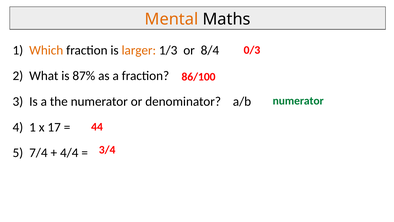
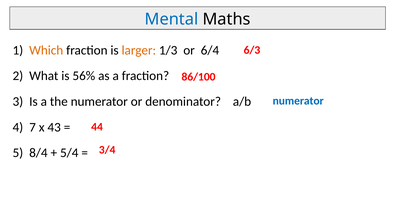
Mental colour: orange -> blue
8/4: 8/4 -> 6/4
0/3: 0/3 -> 6/3
87%: 87% -> 56%
numerator at (298, 101) colour: green -> blue
4 1: 1 -> 7
17: 17 -> 43
7/4: 7/4 -> 8/4
4/4: 4/4 -> 5/4
